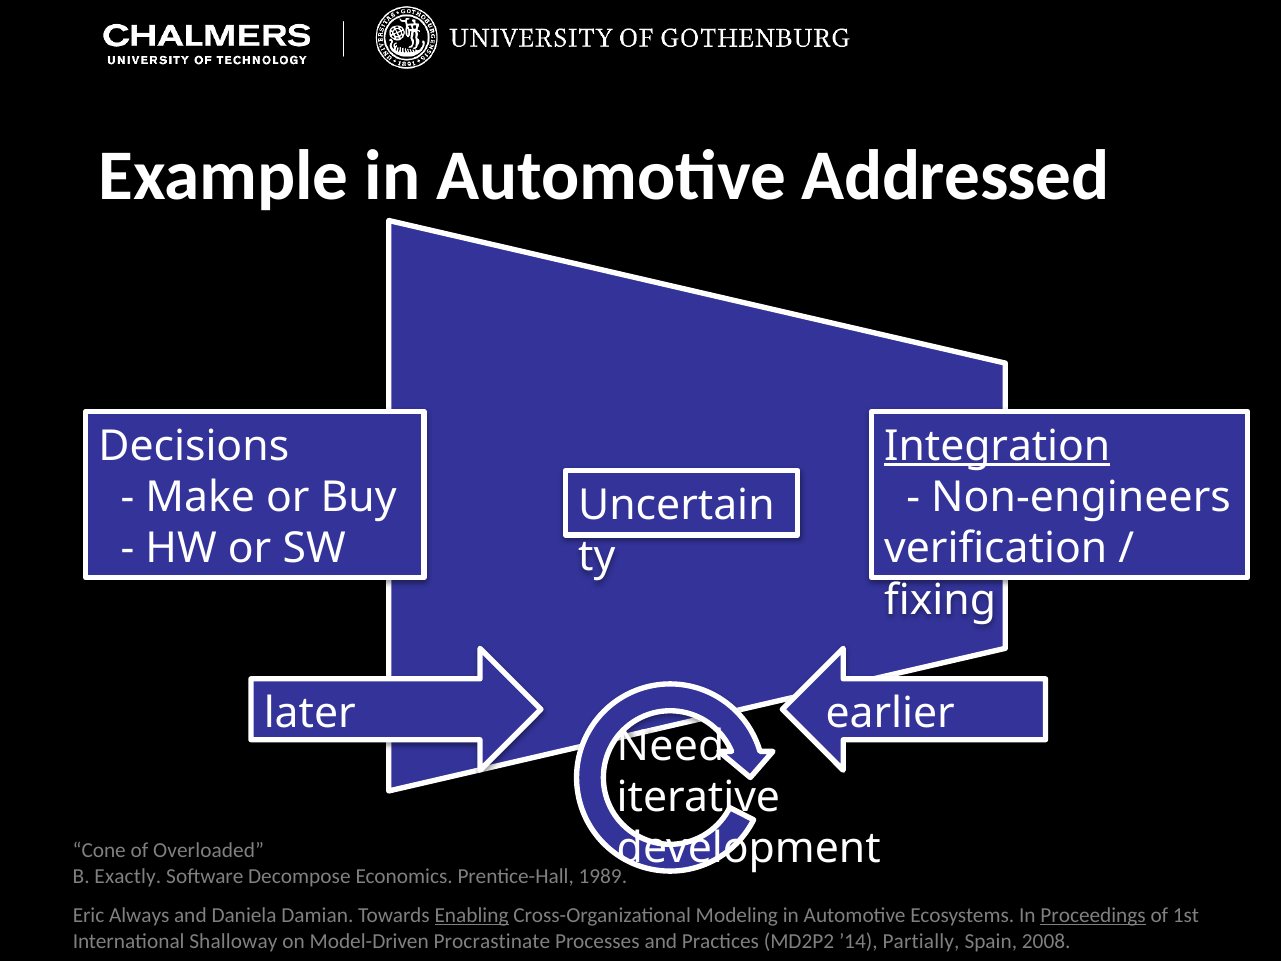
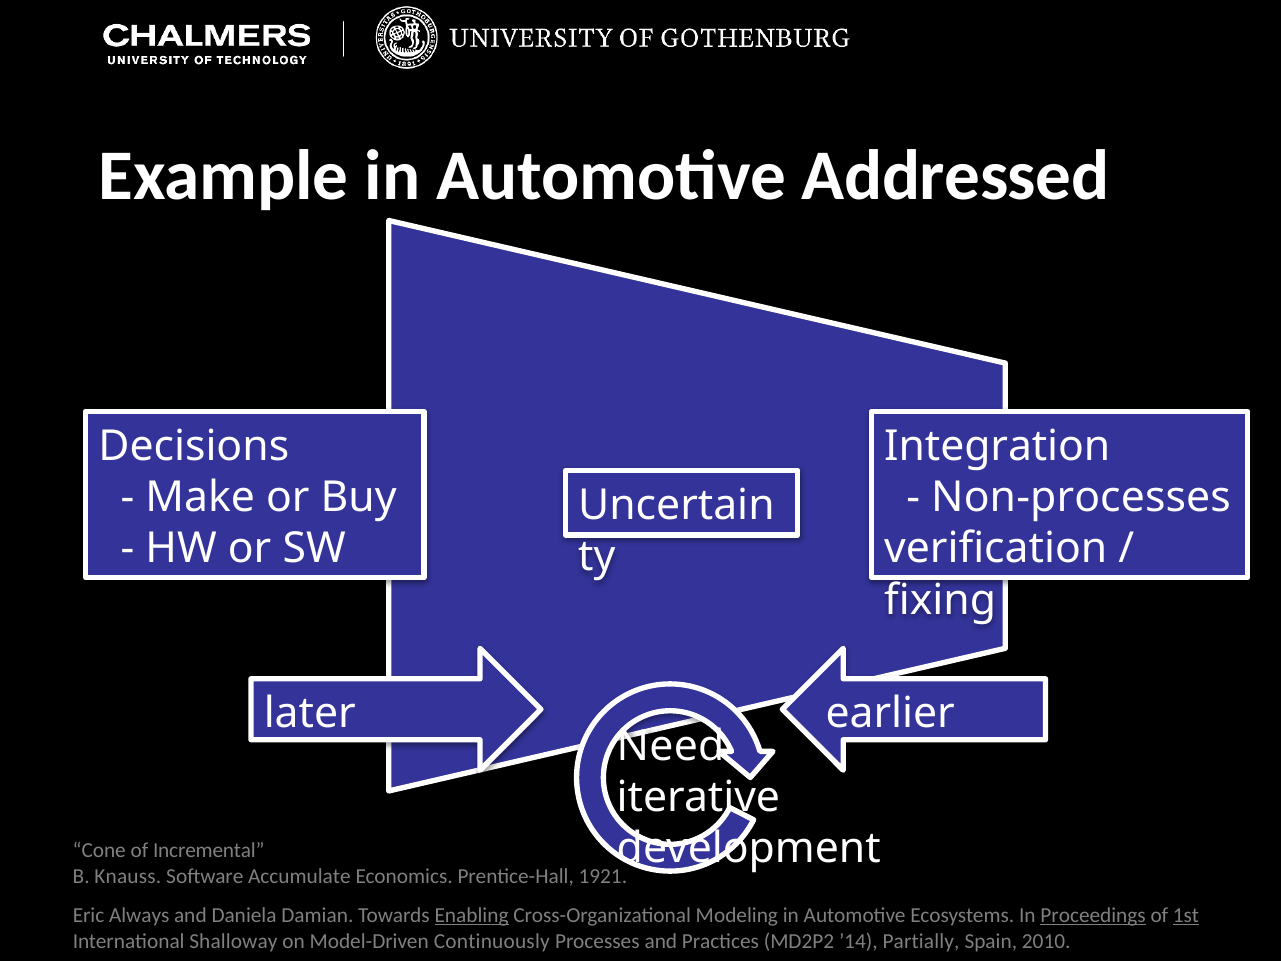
Integration underline: present -> none
Non-engineers: Non-engineers -> Non-processes
Overloaded: Overloaded -> Incremental
Exactly: Exactly -> Knauss
Decompose: Decompose -> Accumulate
1989: 1989 -> 1921
1st underline: none -> present
Procrastinate: Procrastinate -> Continuously
2008: 2008 -> 2010
